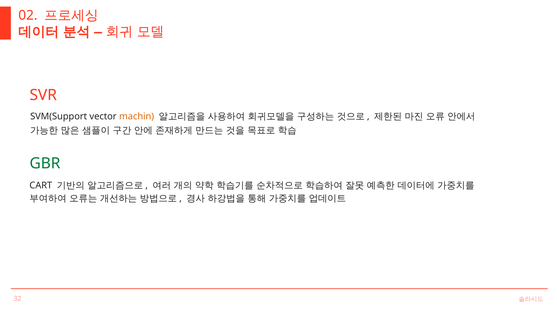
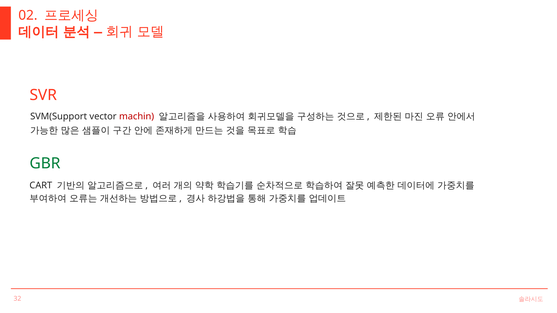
machin colour: orange -> red
